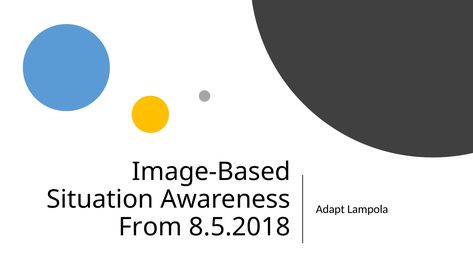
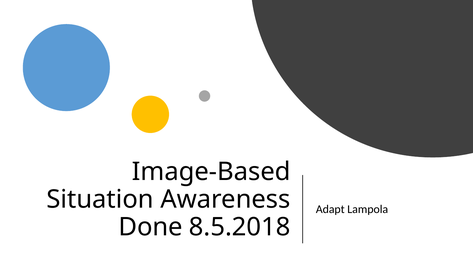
From: From -> Done
